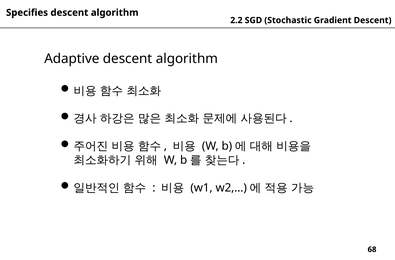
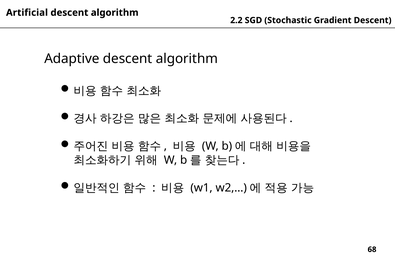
Specifies: Specifies -> Artificial
